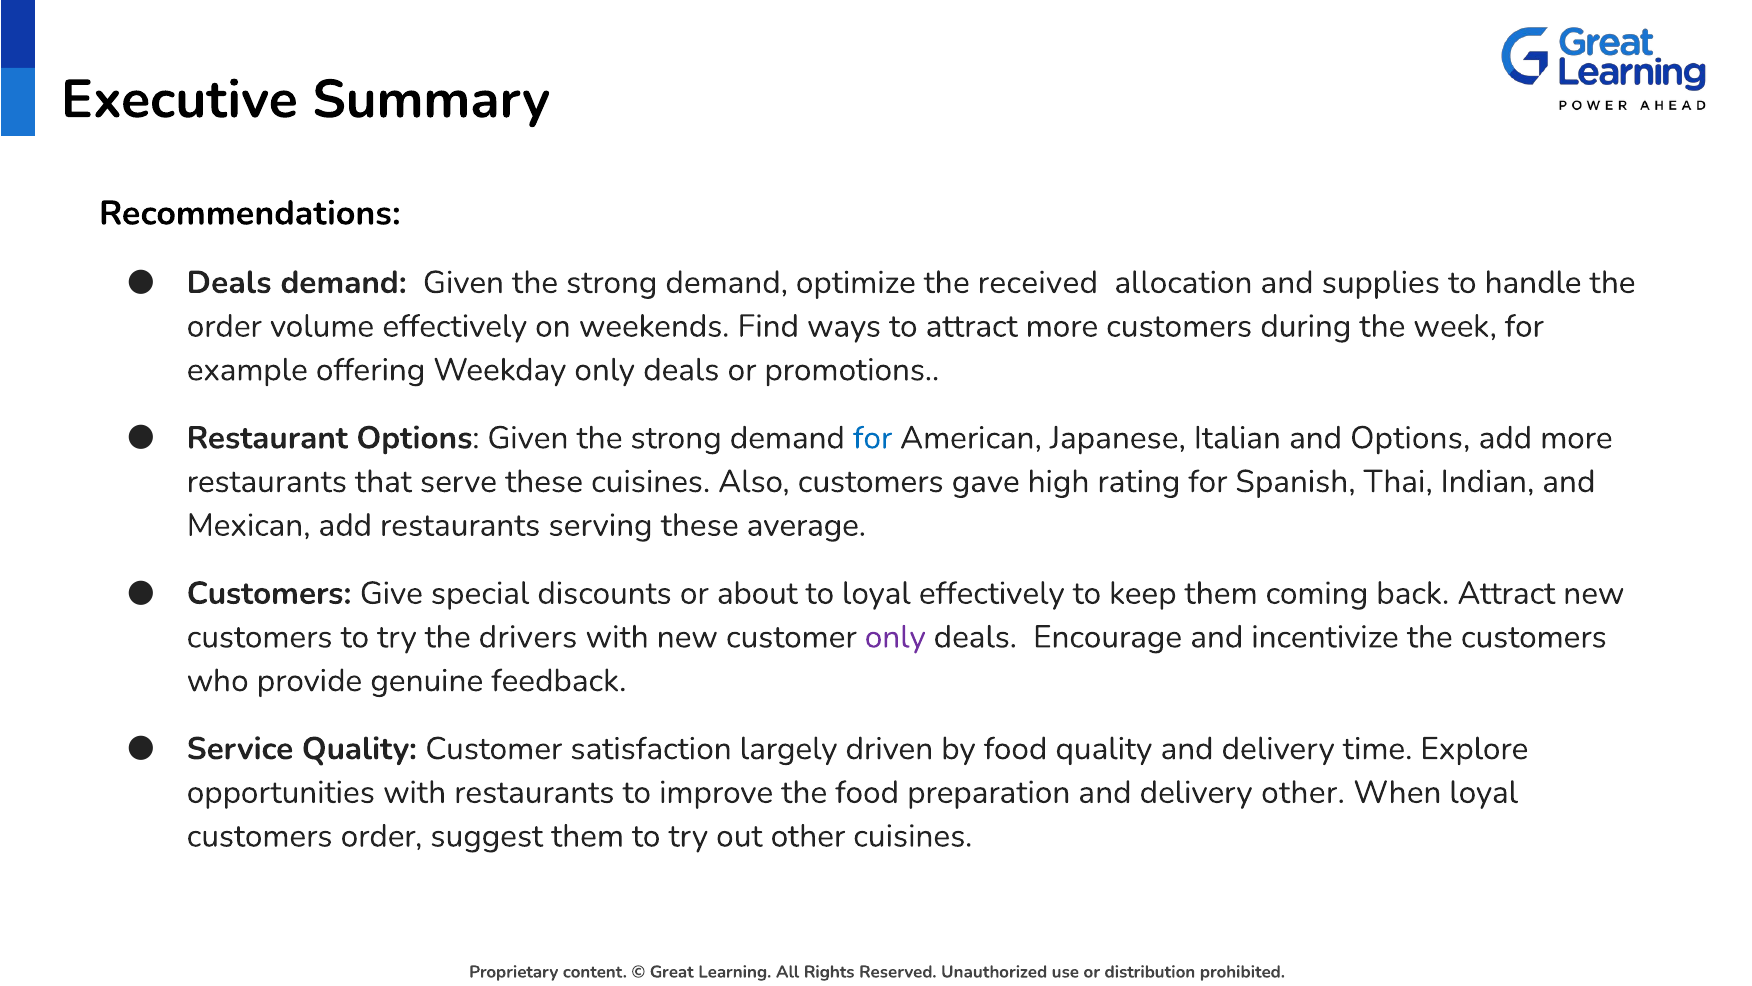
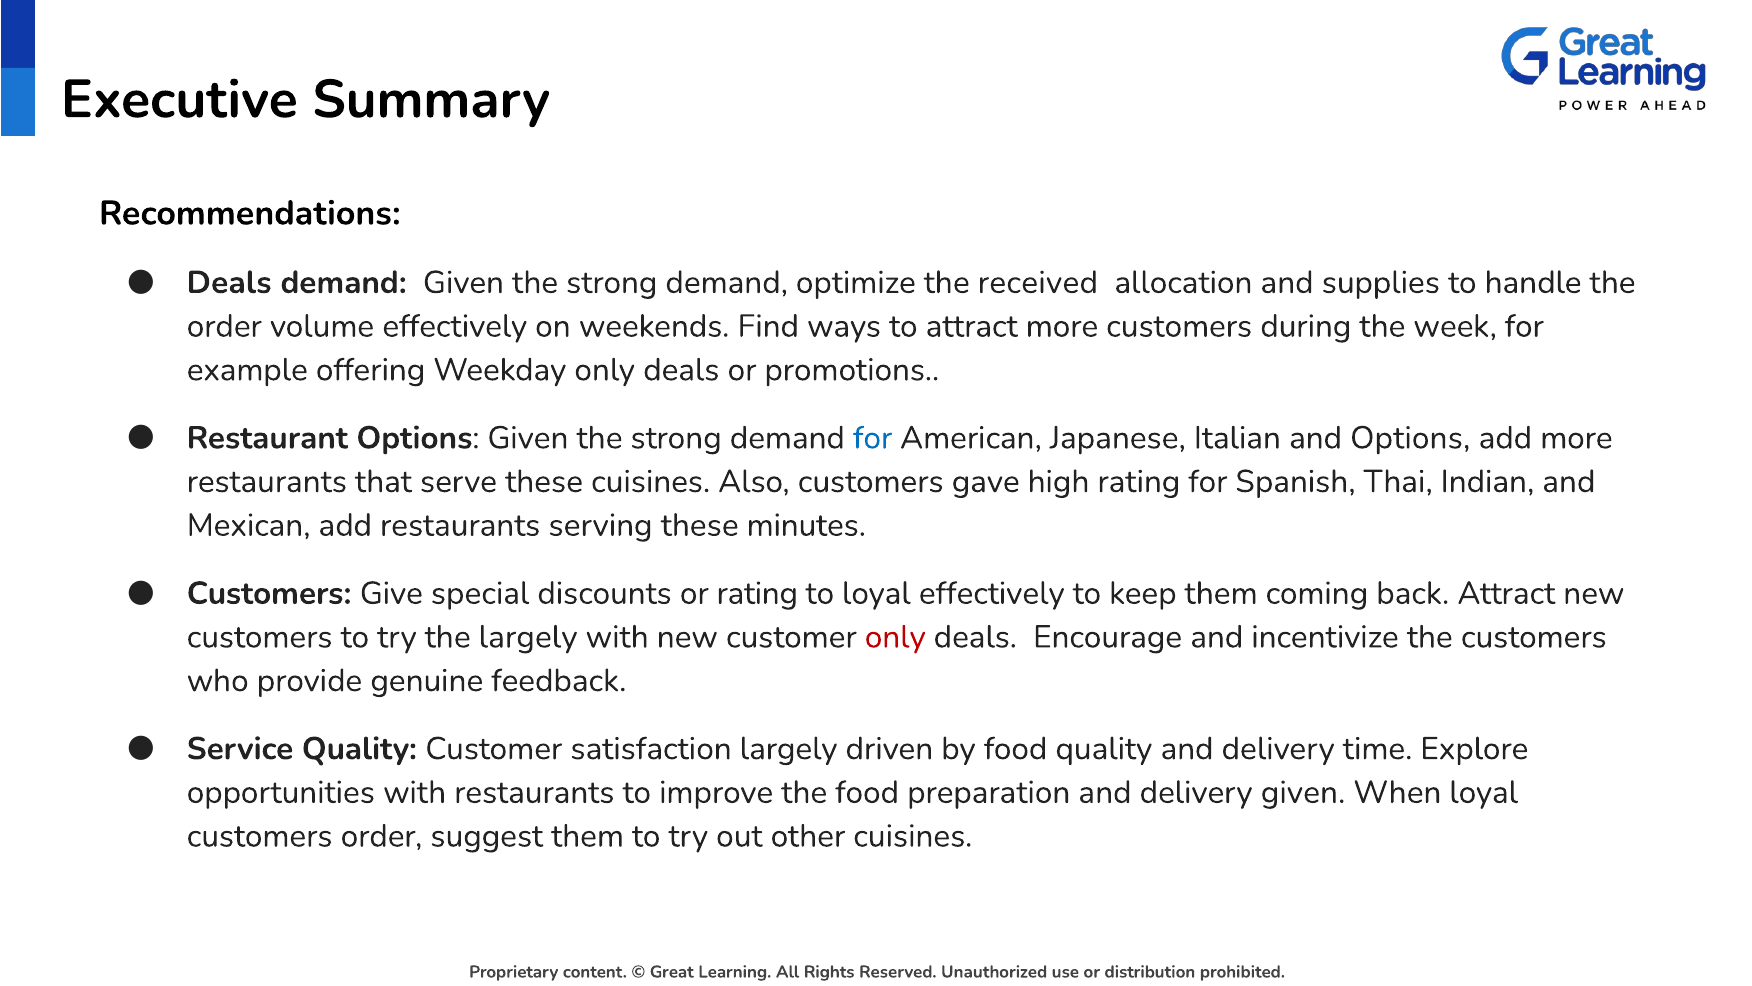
average: average -> minutes
or about: about -> rating
the drivers: drivers -> largely
only at (895, 637) colour: purple -> red
delivery other: other -> given
